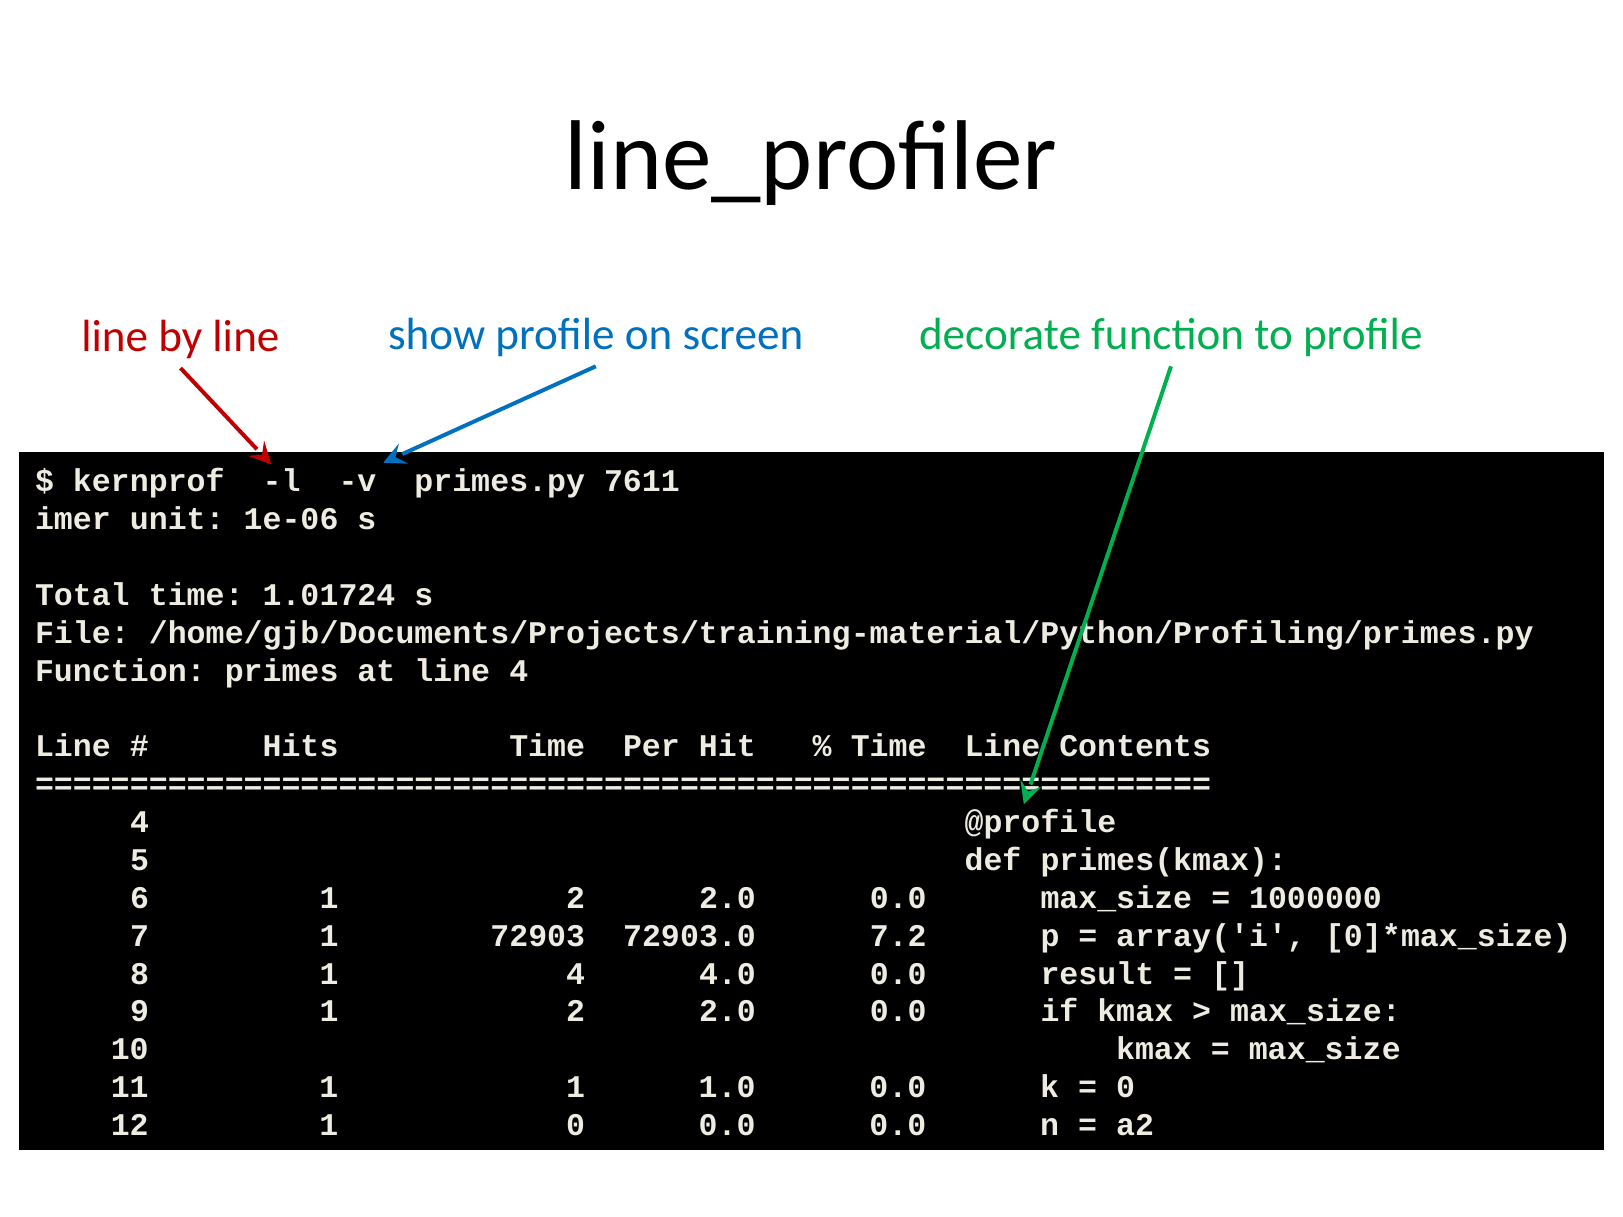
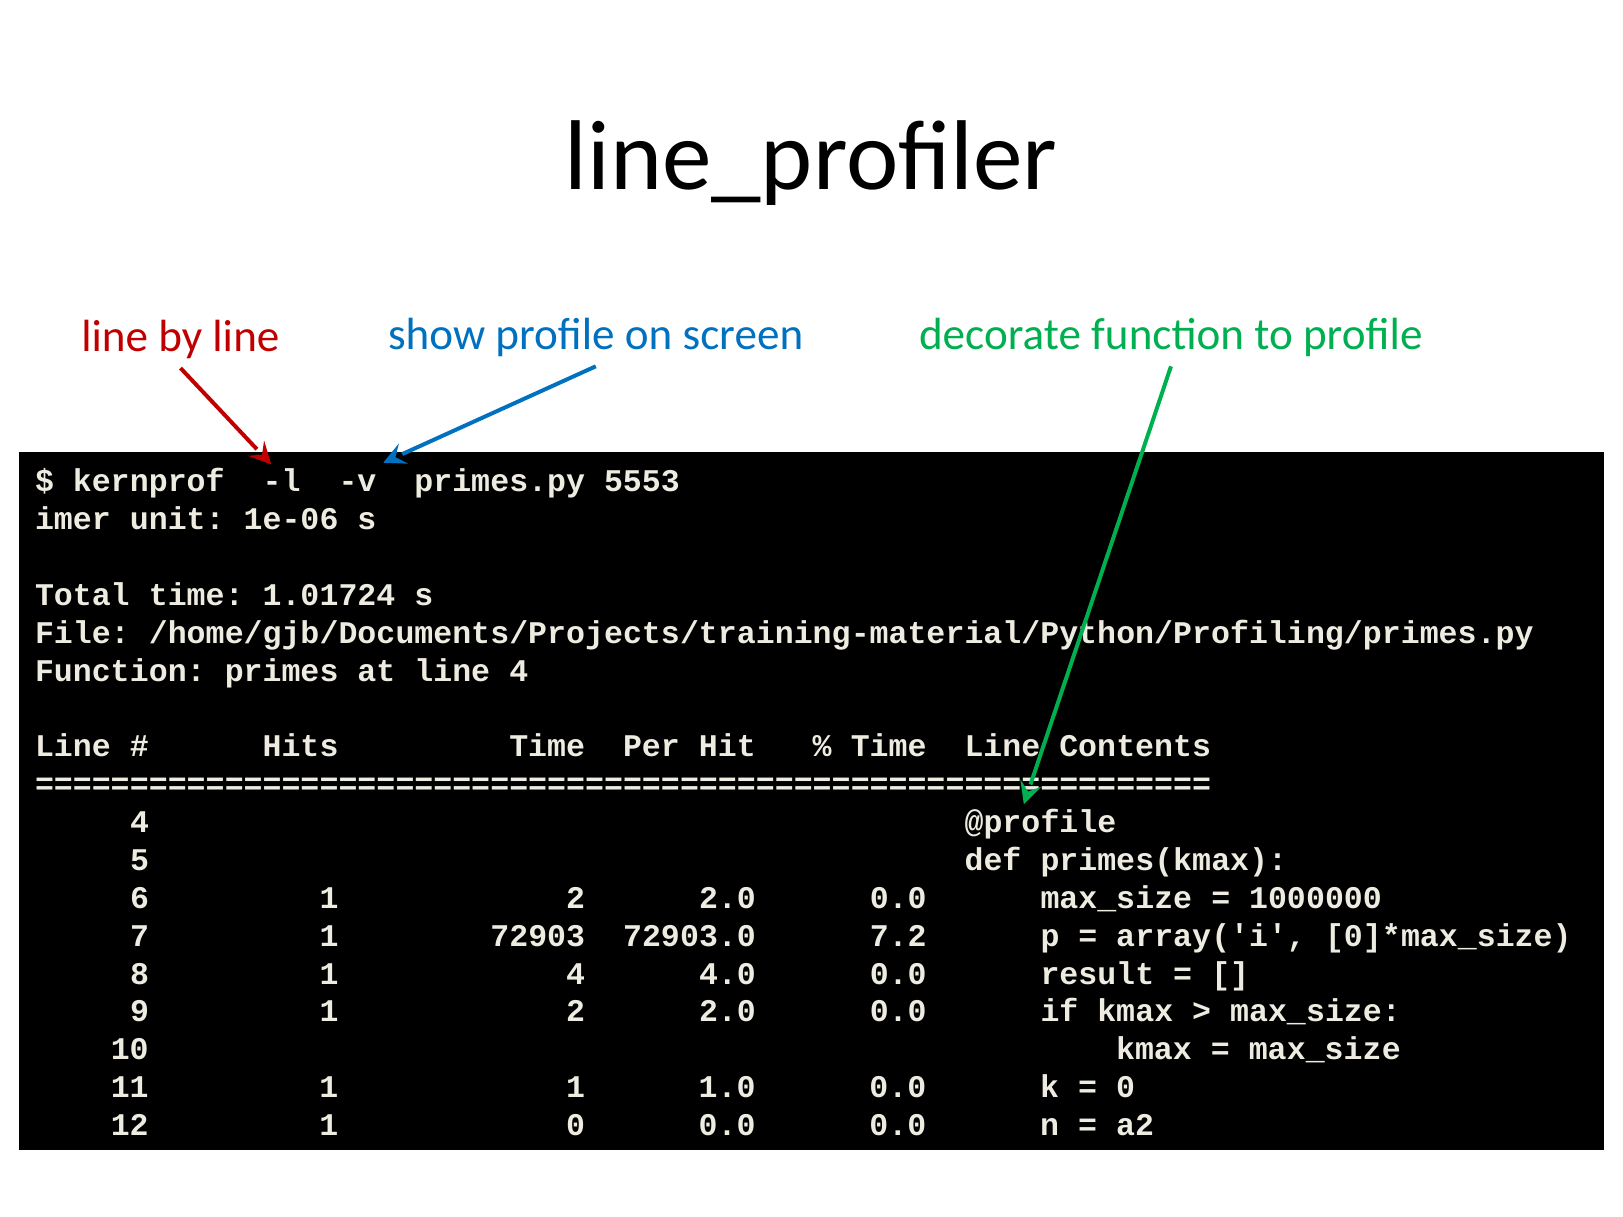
7611: 7611 -> 5553
